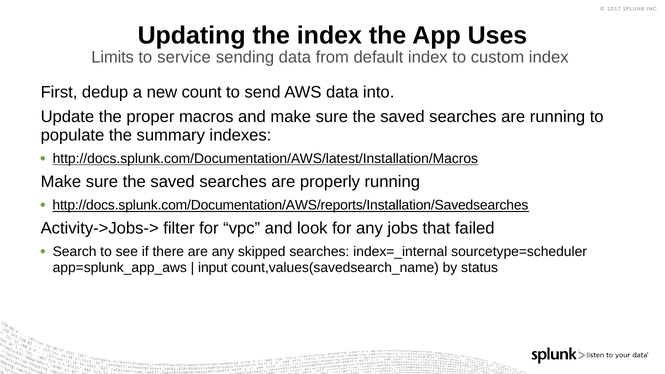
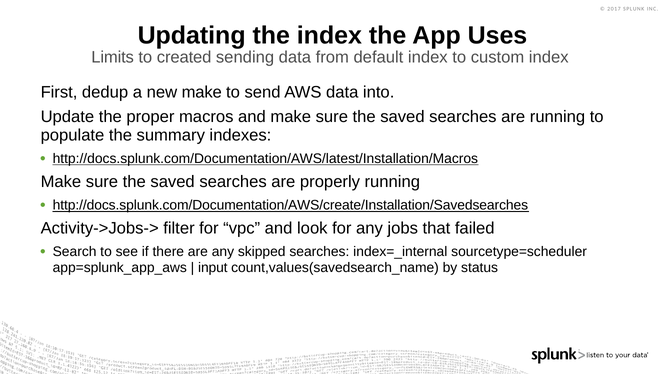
service: service -> created
new count: count -> make
http://docs.splunk.com/Documentation/AWS/reports/Installation/Savedsearches: http://docs.splunk.com/Documentation/AWS/reports/Installation/Savedsearches -> http://docs.splunk.com/Documentation/AWS/create/Installation/Savedsearches
